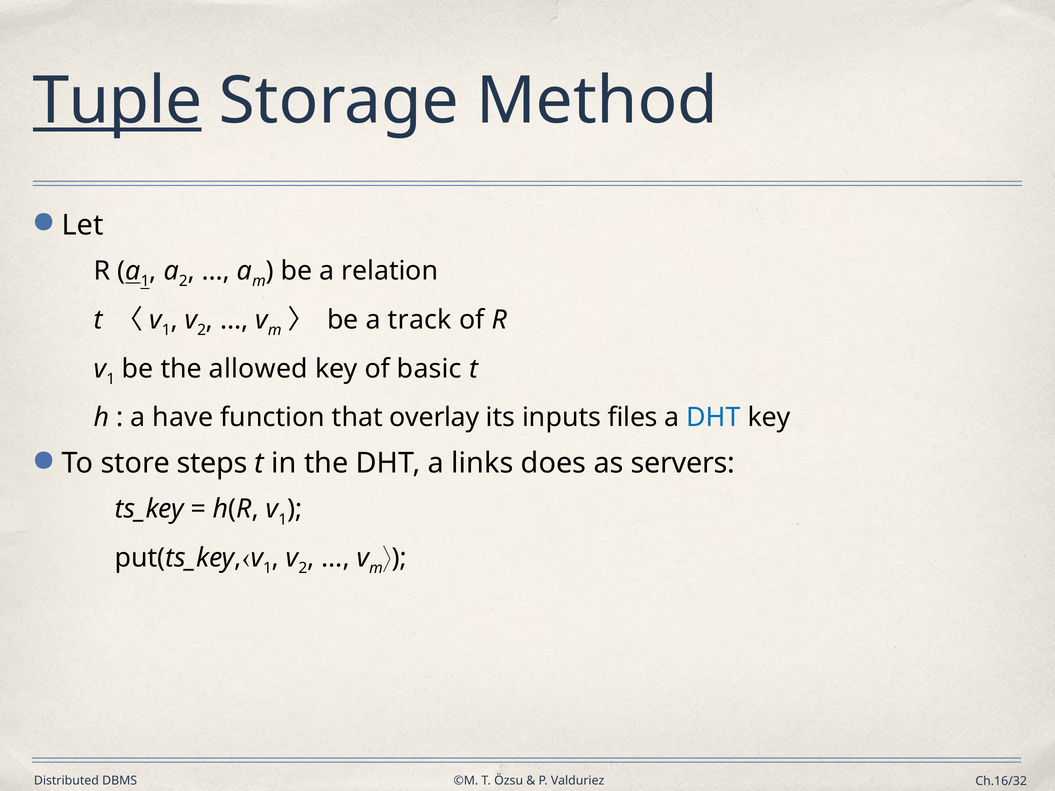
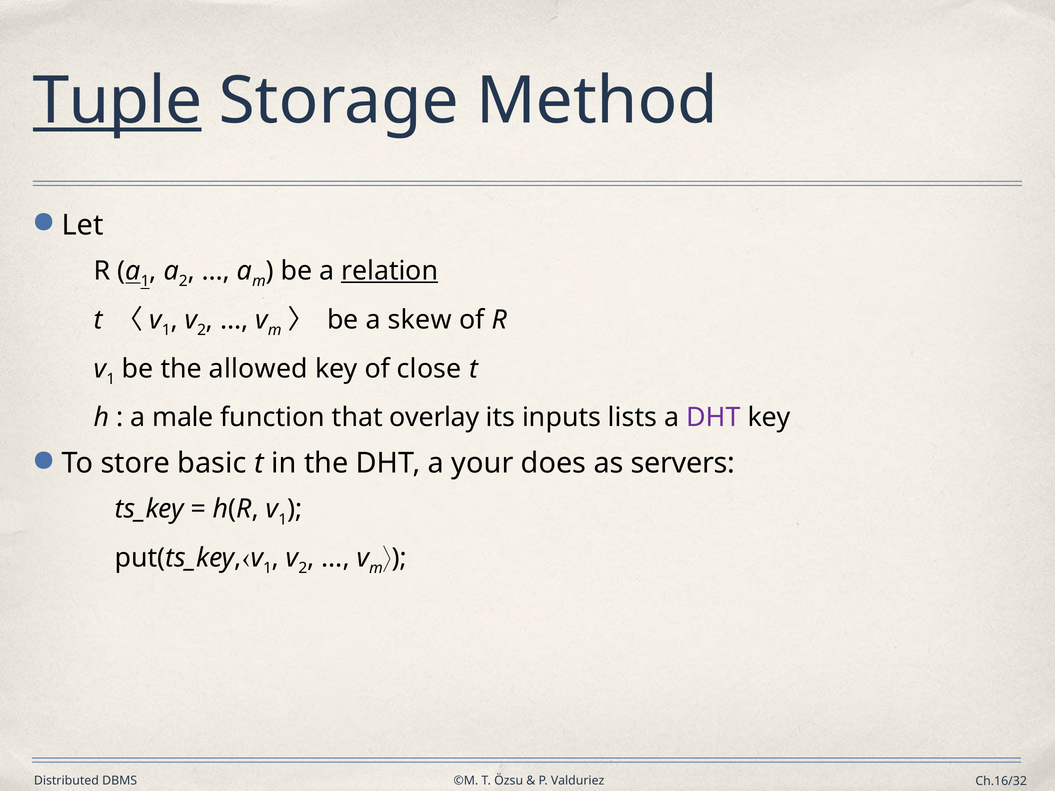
relation underline: none -> present
track: track -> skew
basic: basic -> close
have: have -> male
files: files -> lists
DHT at (714, 418) colour: blue -> purple
steps: steps -> basic
links: links -> your
